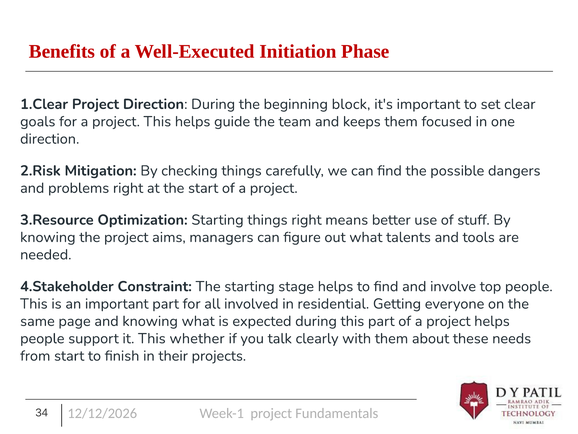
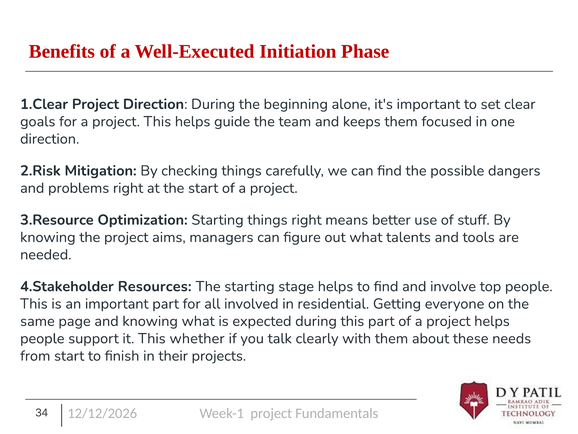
block: block -> alone
Constraint: Constraint -> Resources
